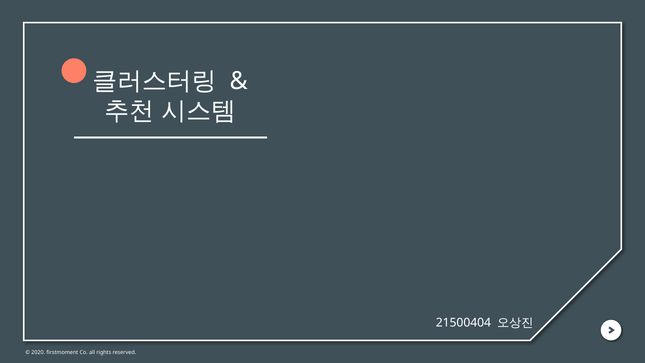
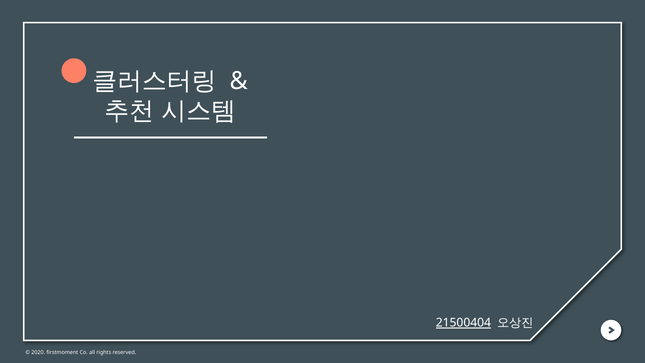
21500404 underline: none -> present
